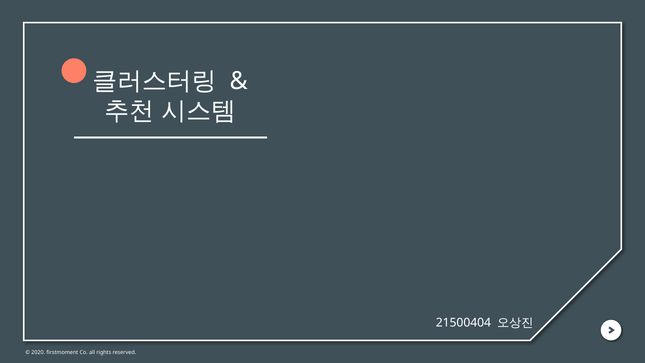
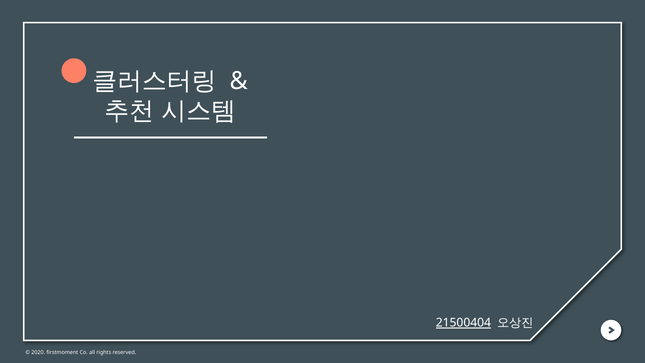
21500404 underline: none -> present
